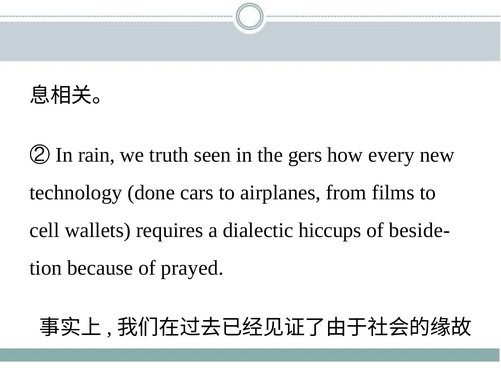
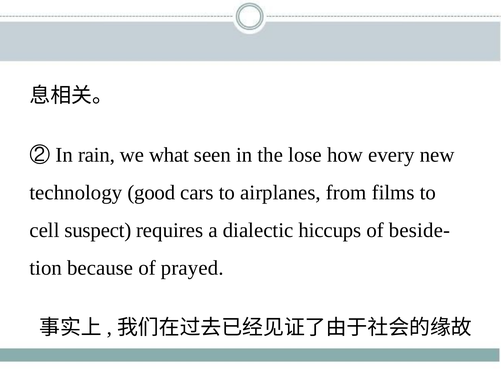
truth: truth -> what
gers: gers -> lose
done: done -> good
wallets: wallets -> suspect
